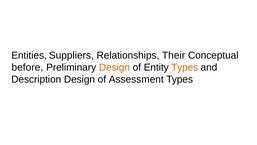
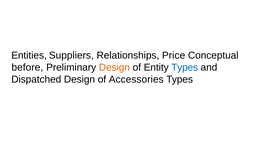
Their: Their -> Price
Types at (185, 67) colour: orange -> blue
Description: Description -> Dispatched
Assessment: Assessment -> Accessories
